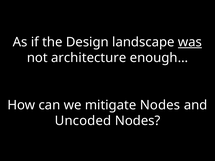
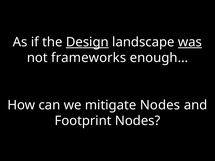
Design underline: none -> present
architecture: architecture -> frameworks
Uncoded: Uncoded -> Footprint
